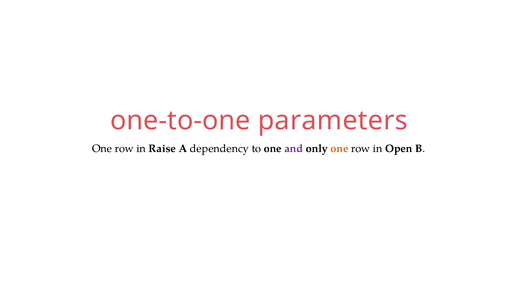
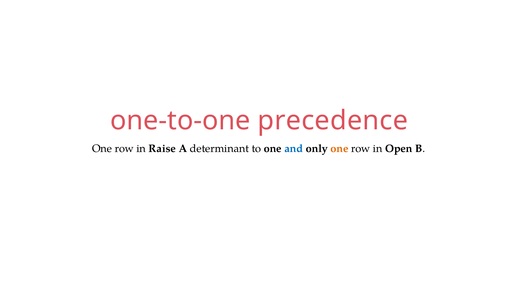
parameters: parameters -> precedence
dependency: dependency -> determinant
and colour: purple -> blue
